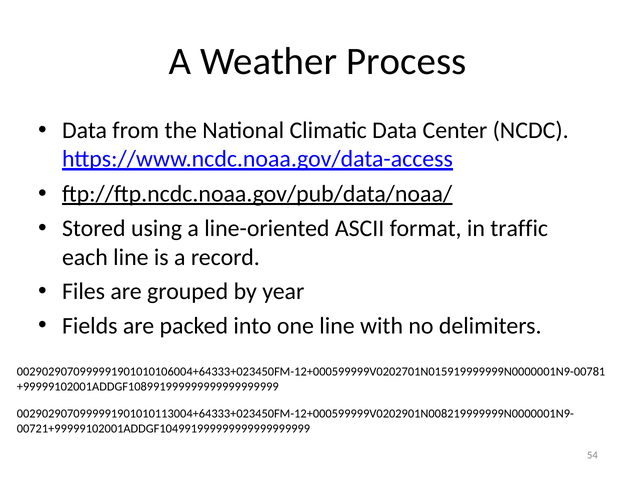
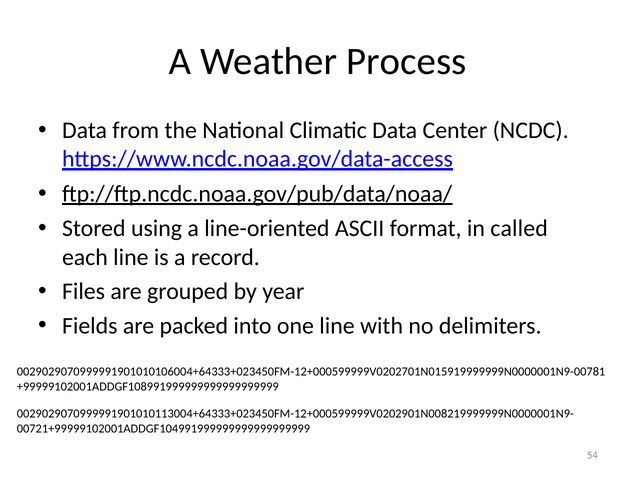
traffic: traffic -> called
